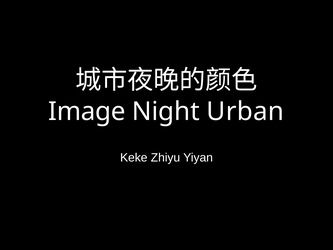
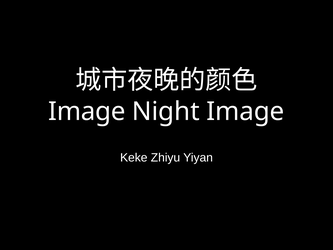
Night Urban: Urban -> Image
